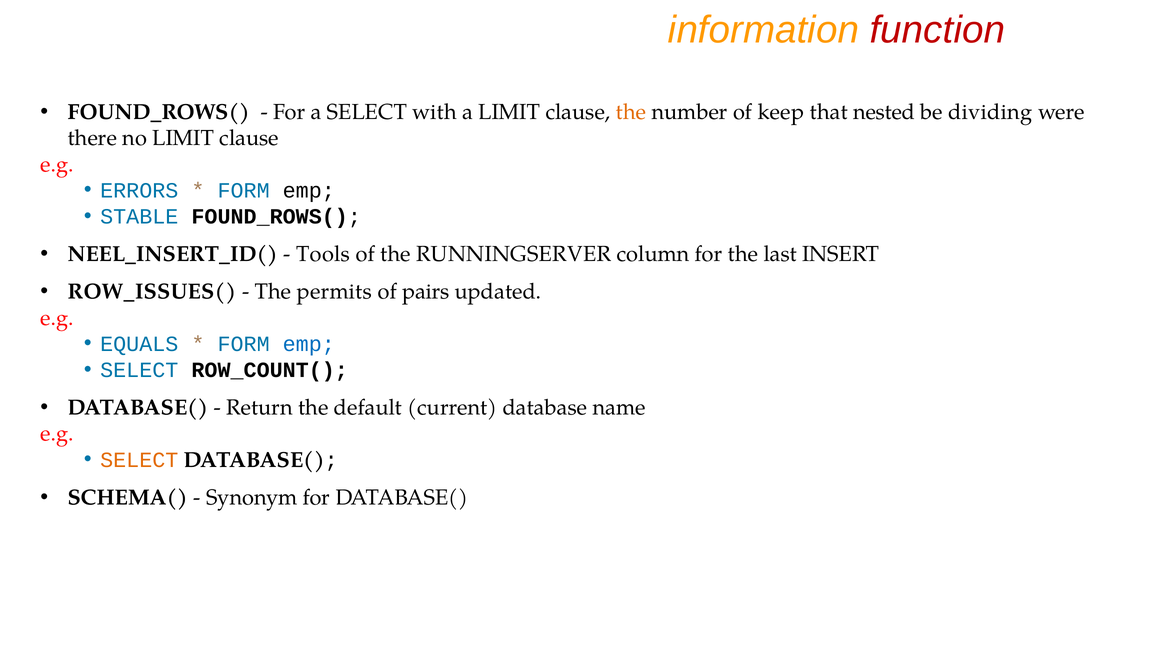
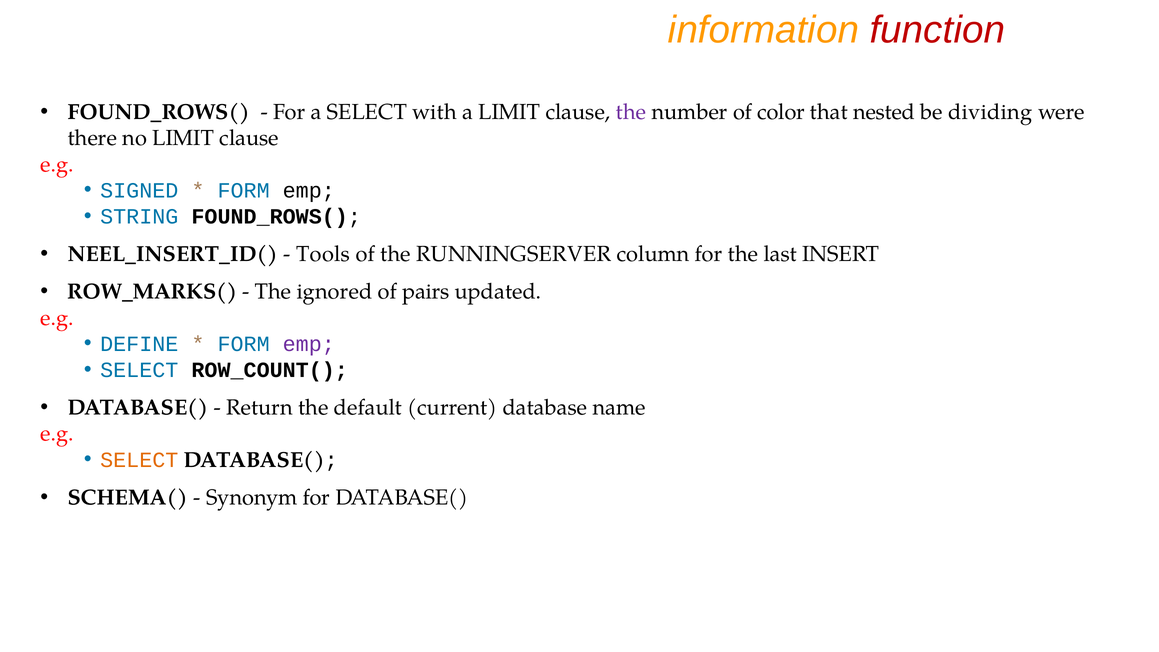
the at (631, 112) colour: orange -> purple
keep: keep -> color
ERRORS: ERRORS -> SIGNED
STABLE: STABLE -> STRING
ROW_ISSUES(: ROW_ISSUES( -> ROW_MARKS(
permits: permits -> ignored
EQUALS: EQUALS -> DEFINE
emp at (309, 344) colour: blue -> purple
